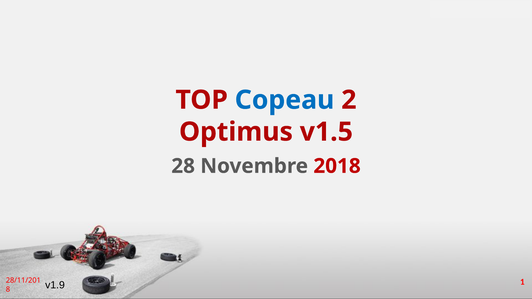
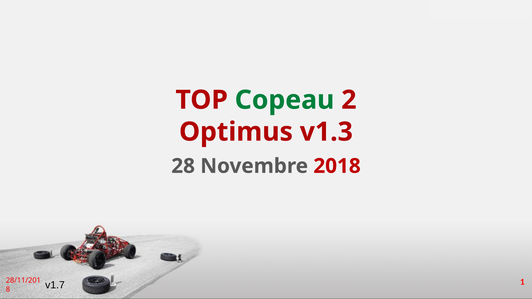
Copeau colour: blue -> green
v1.5: v1.5 -> v1.3
v1.9: v1.9 -> v1.7
